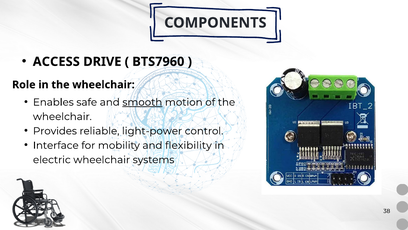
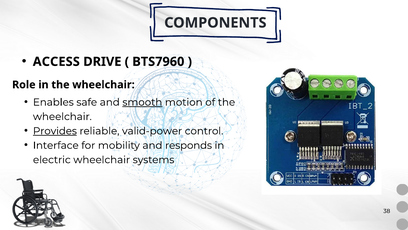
Provides underline: none -> present
light-power: light-power -> valid-power
flexibility: flexibility -> responds
